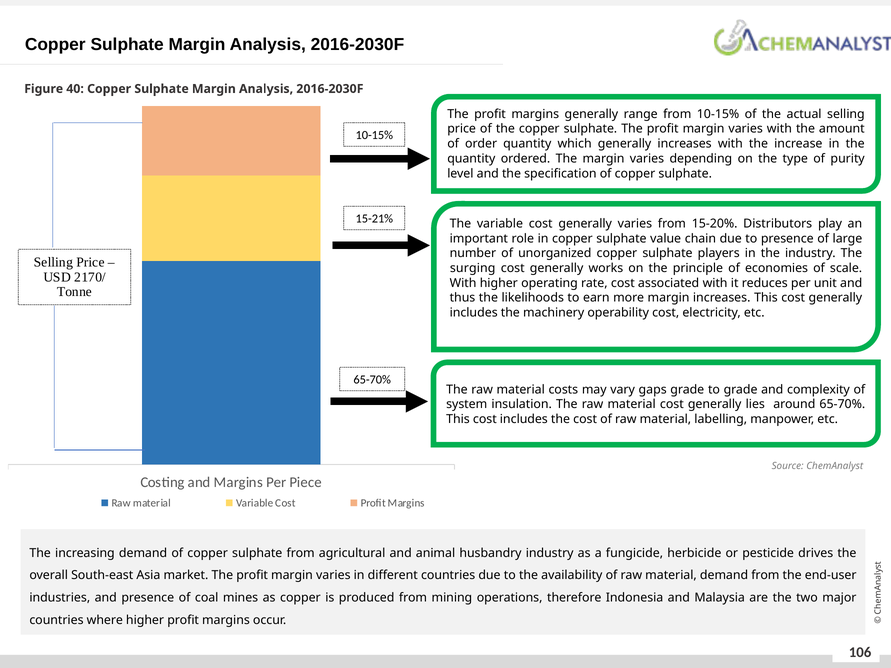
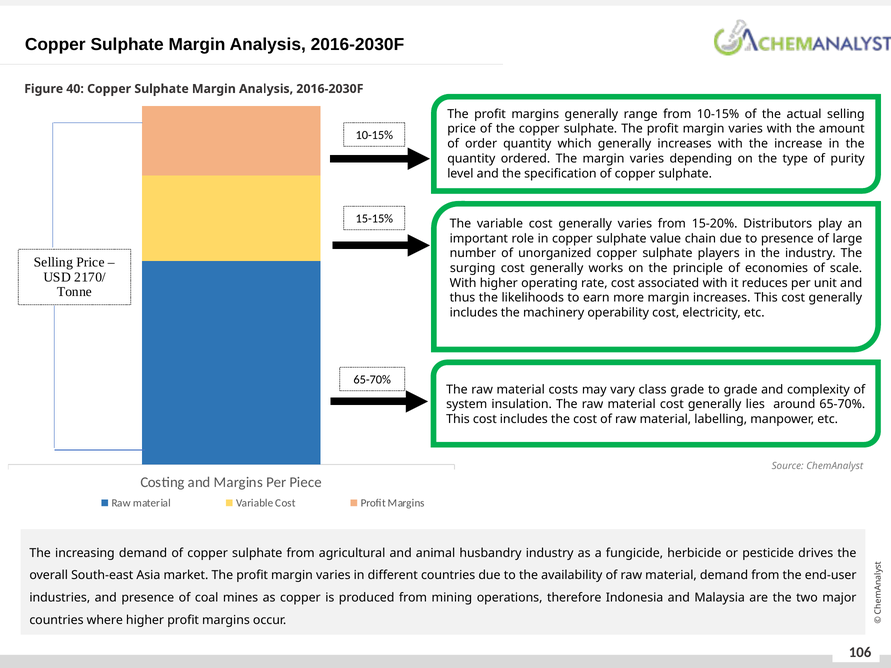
15-21%: 15-21% -> 15-15%
gaps: gaps -> class
